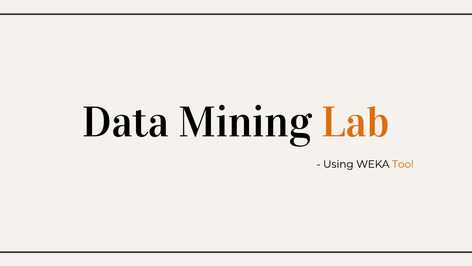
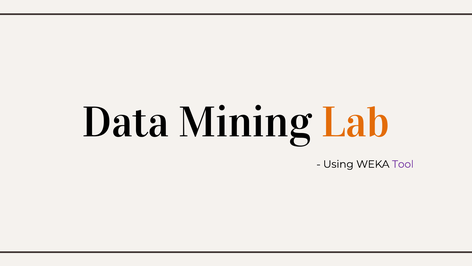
Tool colour: orange -> purple
